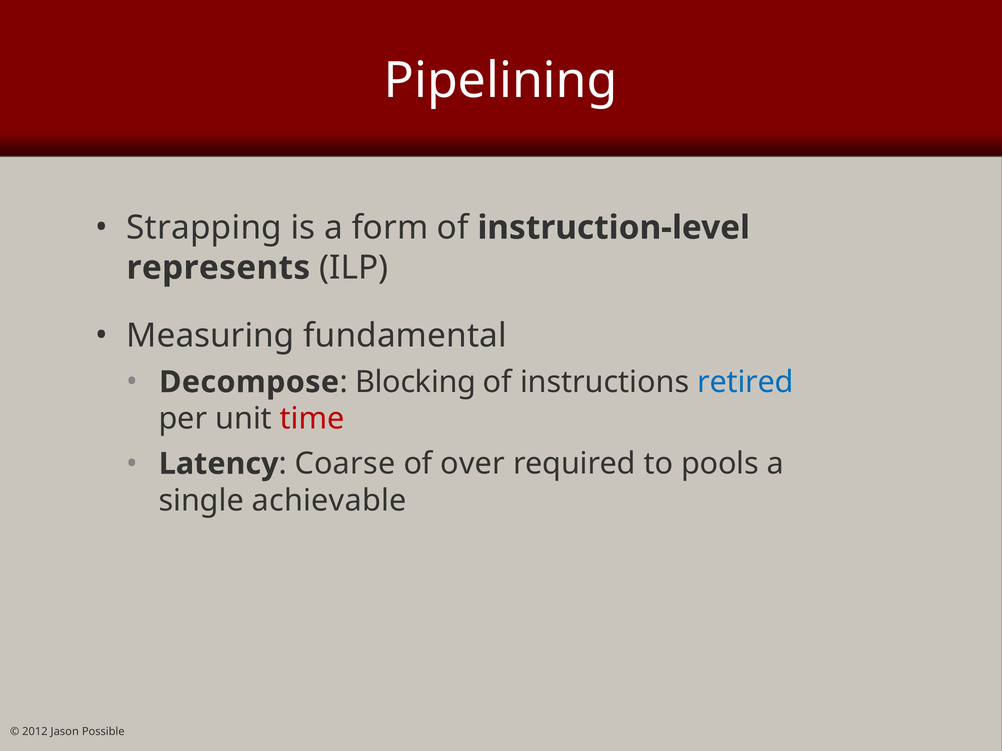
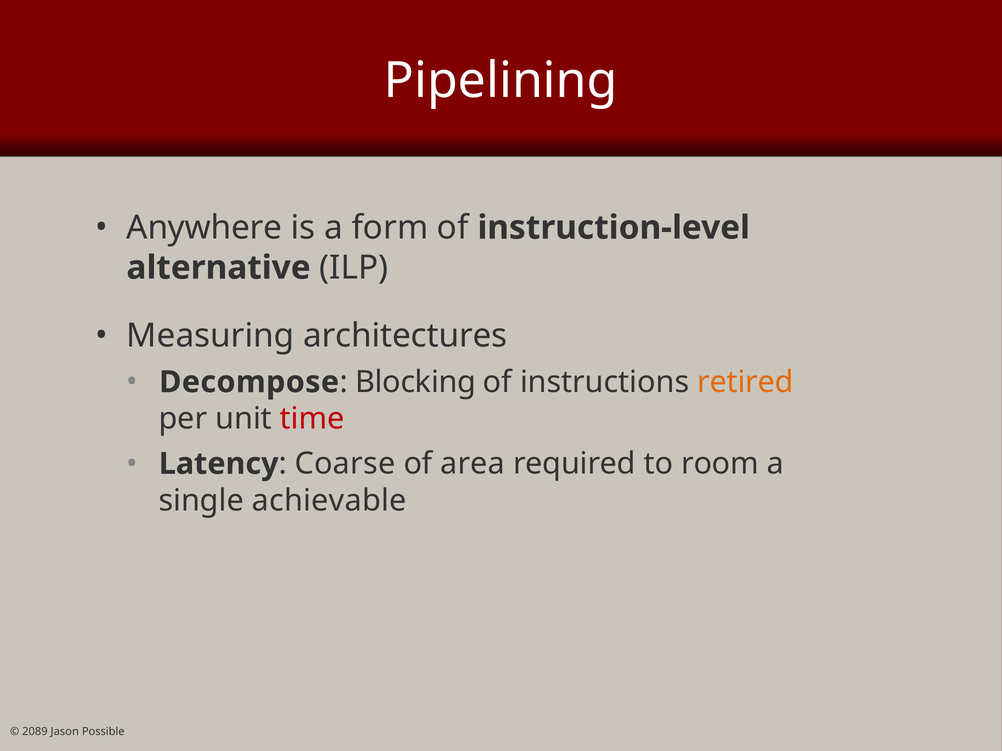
Strapping: Strapping -> Anywhere
represents: represents -> alternative
fundamental: fundamental -> architectures
retired colour: blue -> orange
over: over -> area
pools: pools -> room
2012: 2012 -> 2089
